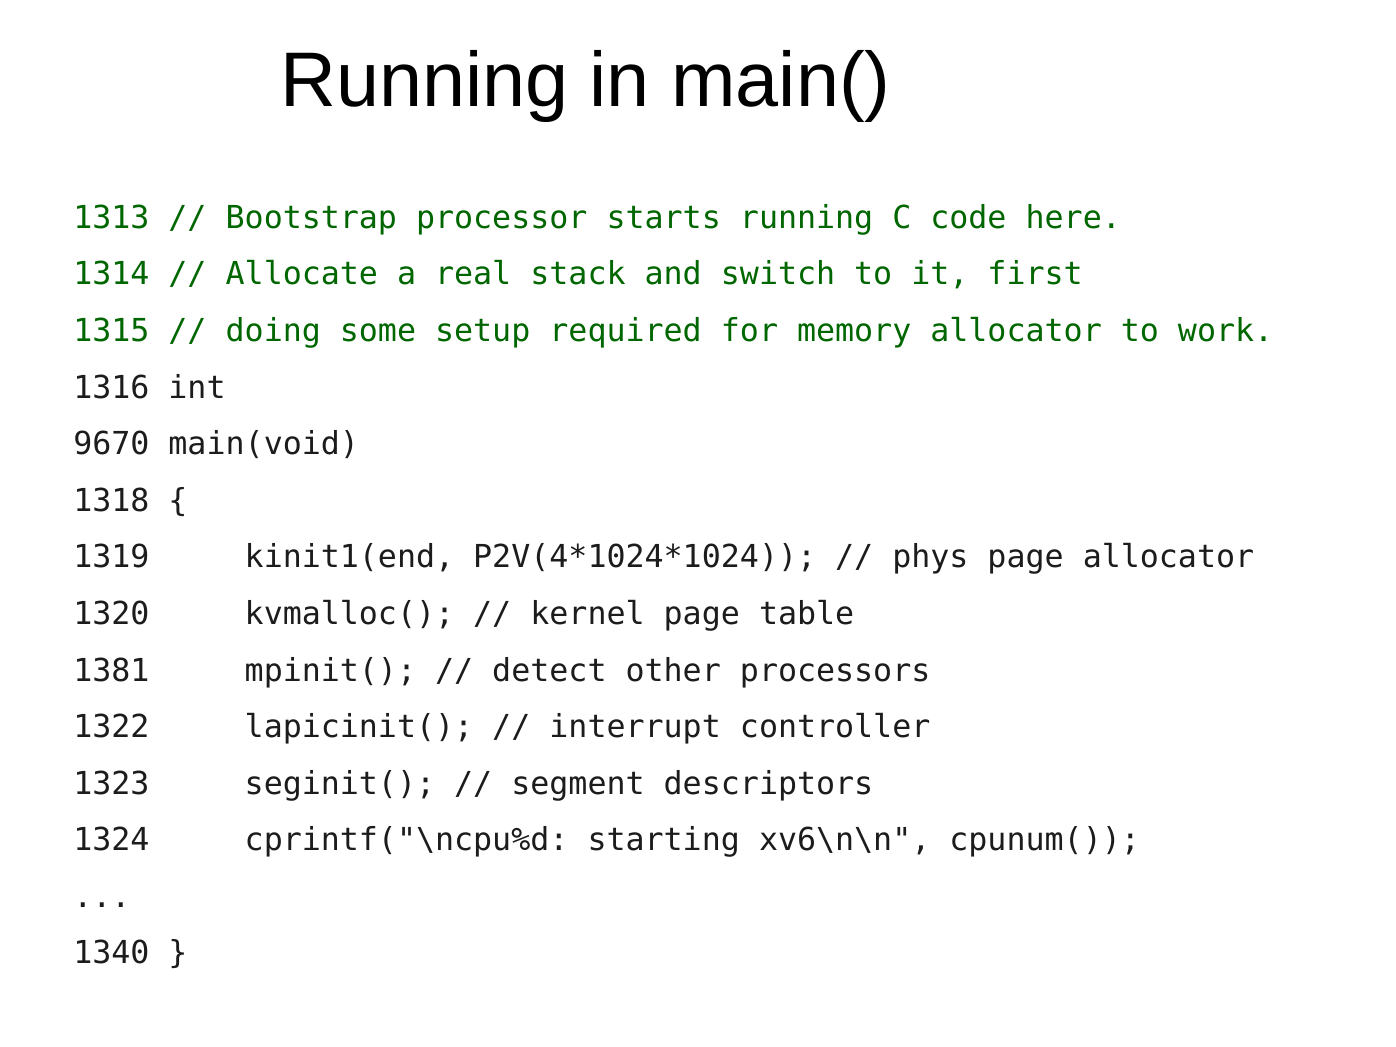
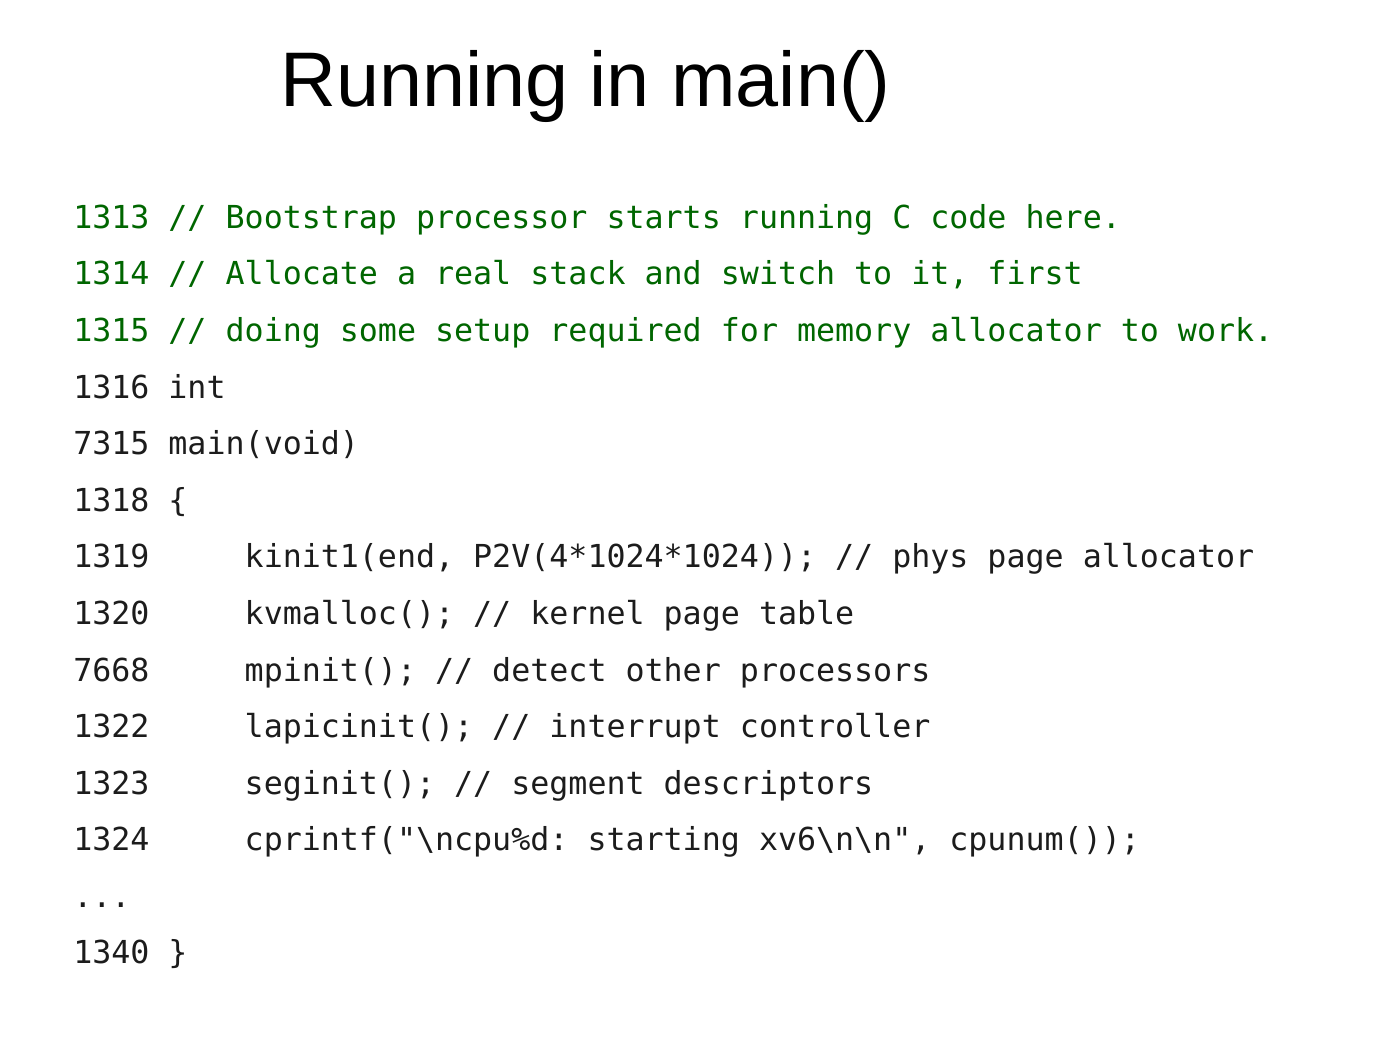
9670: 9670 -> 7315
1381: 1381 -> 7668
